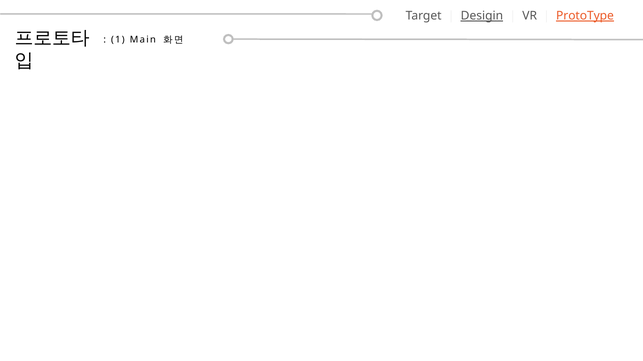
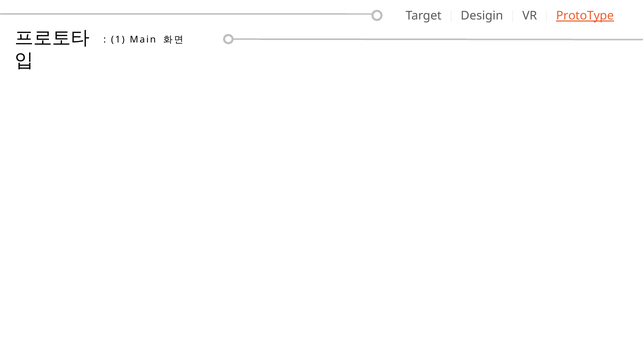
Desigin underline: present -> none
